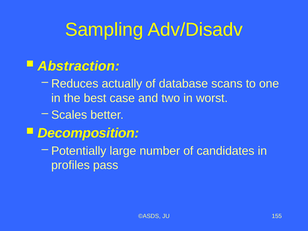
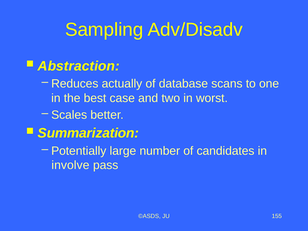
Decomposition: Decomposition -> Summarization
profiles: profiles -> involve
